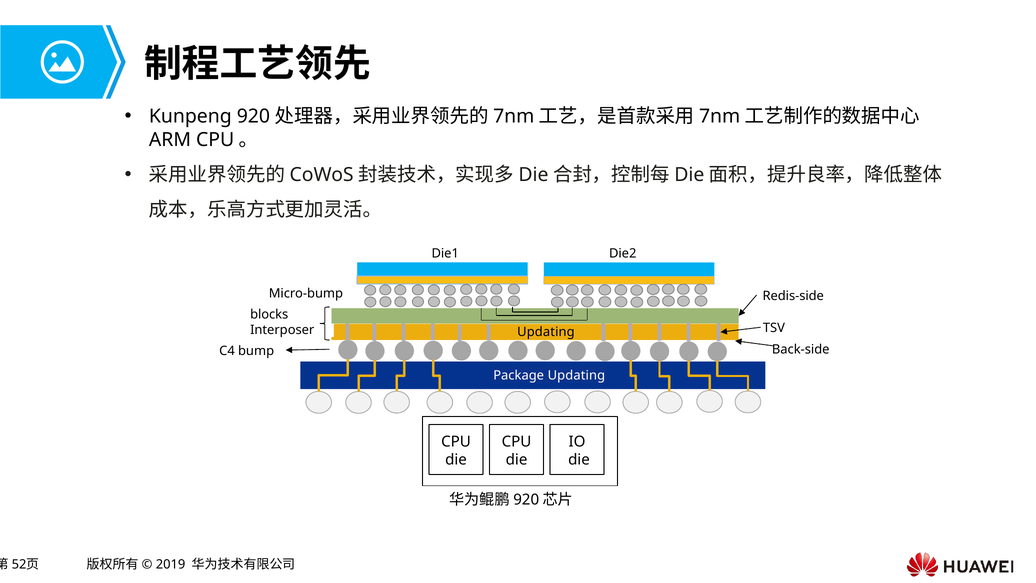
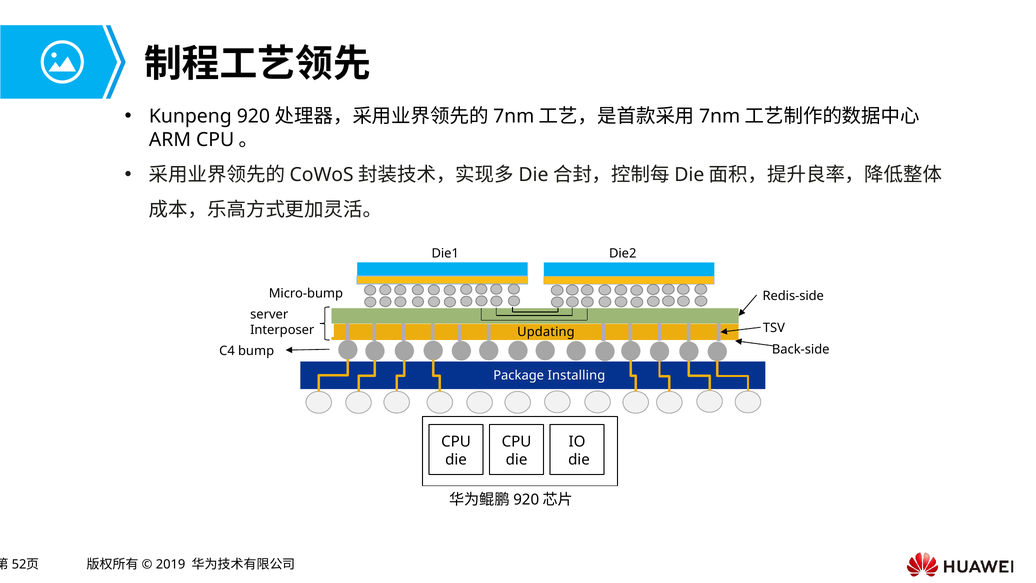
blocks: blocks -> server
Package Updating: Updating -> Installing
